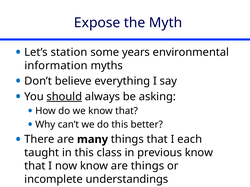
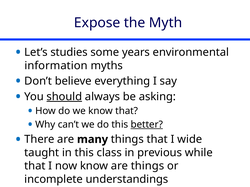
station: station -> studies
better underline: none -> present
each: each -> wide
previous know: know -> while
